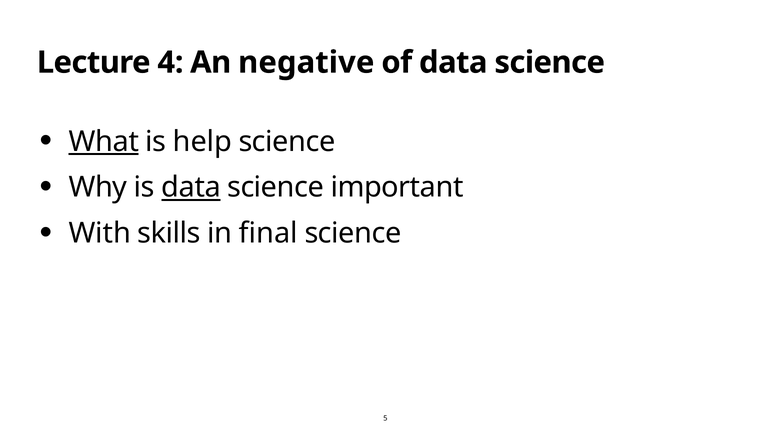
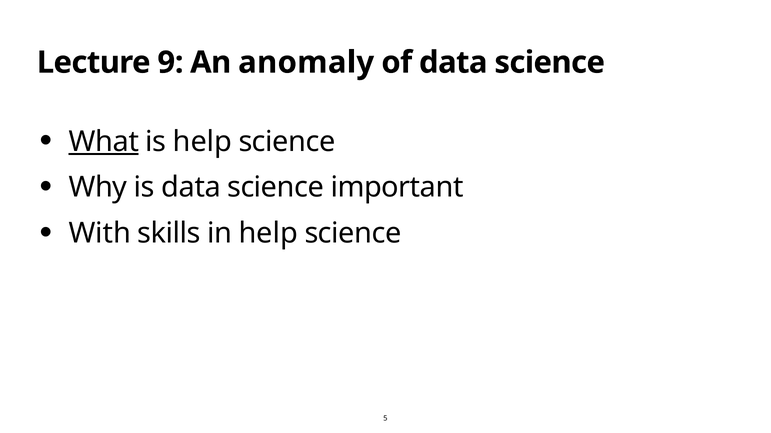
4: 4 -> 9
negative: negative -> anomaly
data at (191, 188) underline: present -> none
in final: final -> help
